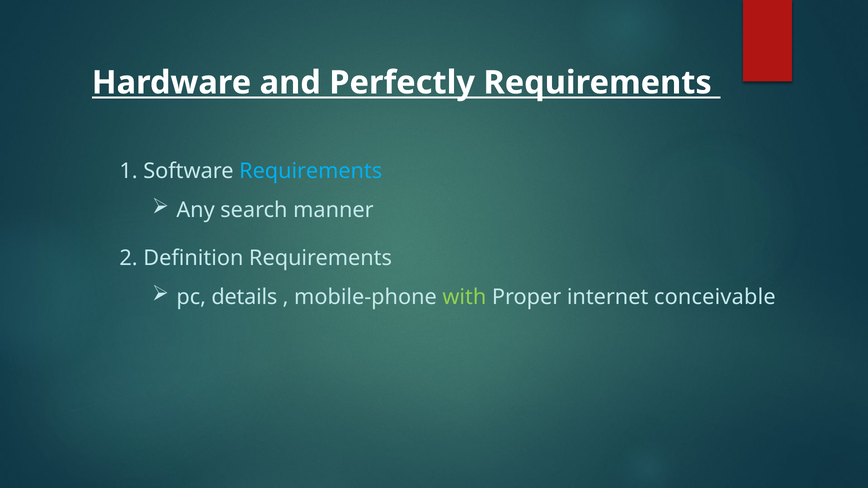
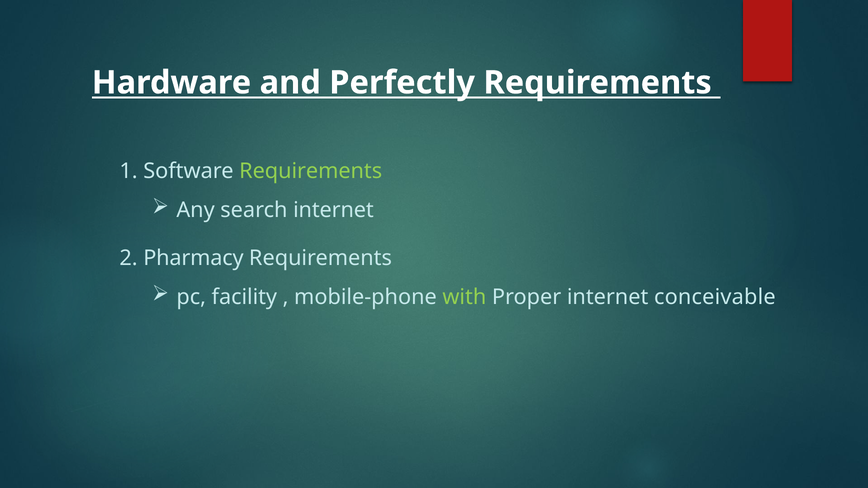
Requirements at (311, 171) colour: light blue -> light green
search manner: manner -> internet
Definition: Definition -> Pharmacy
details: details -> facility
